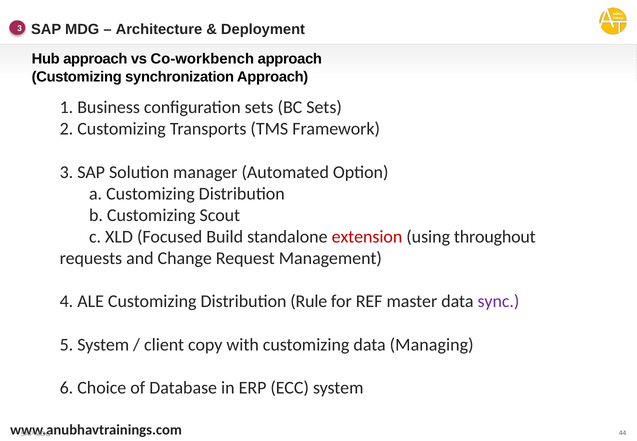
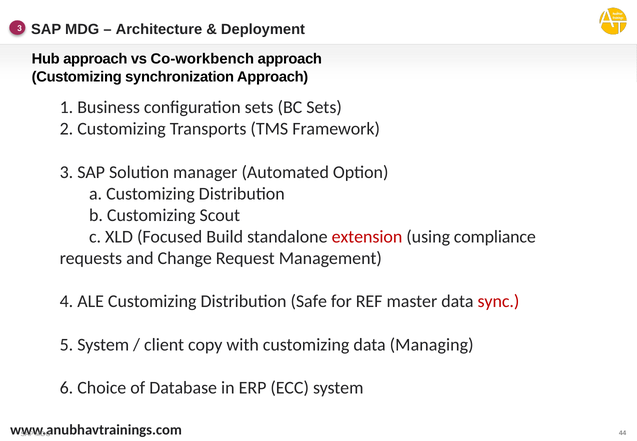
throughout: throughout -> compliance
Rule: Rule -> Safe
sync colour: purple -> red
